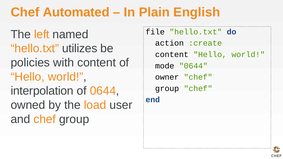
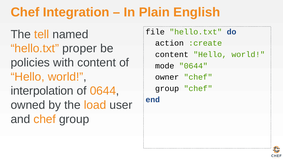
Automated: Automated -> Integration
left: left -> tell
utilizes: utilizes -> proper
